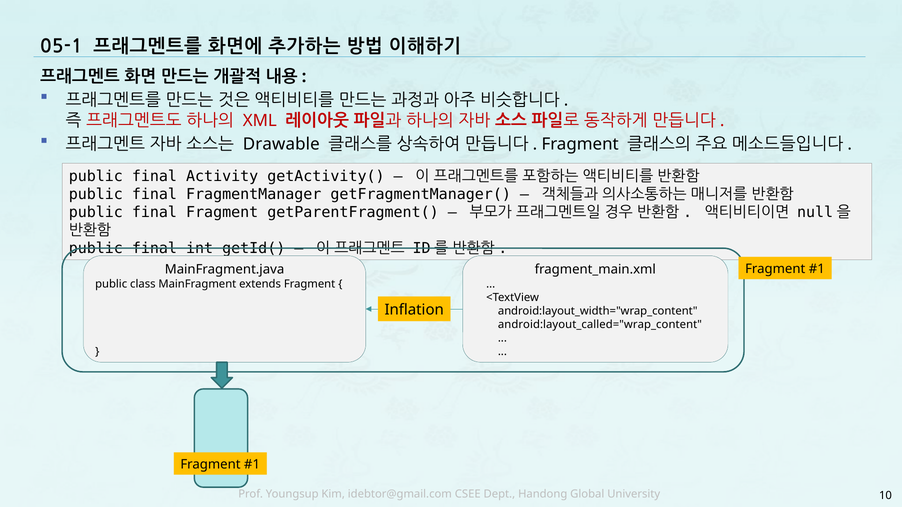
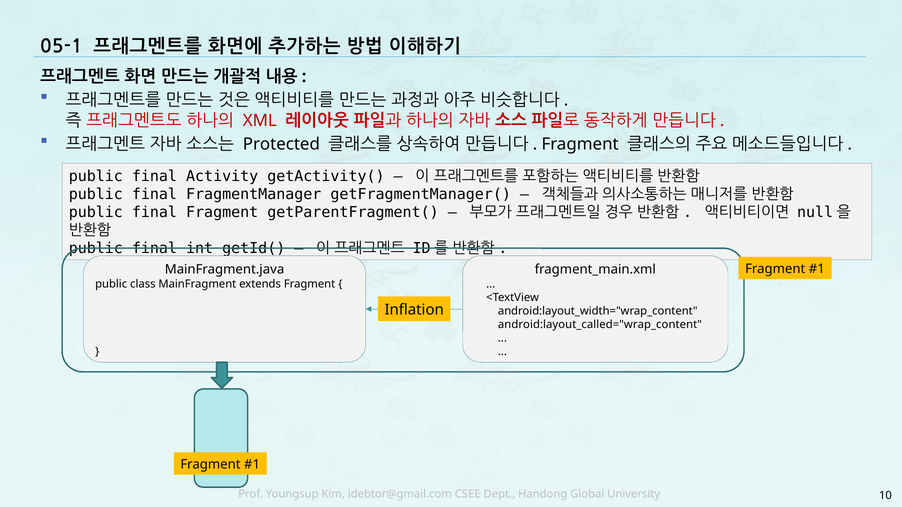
Drawable: Drawable -> Protected
